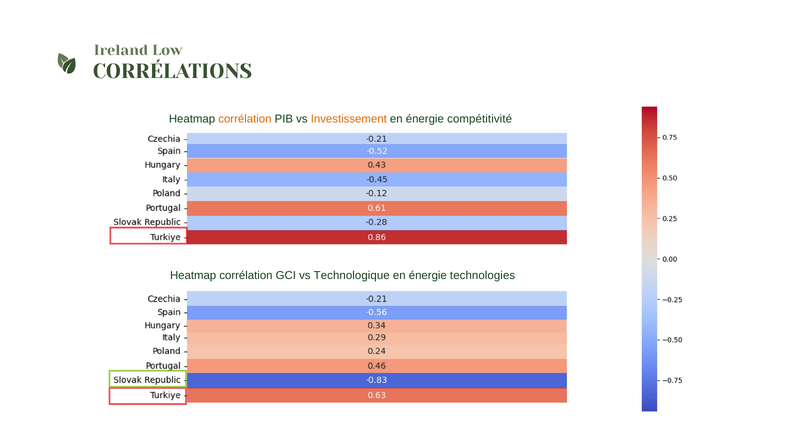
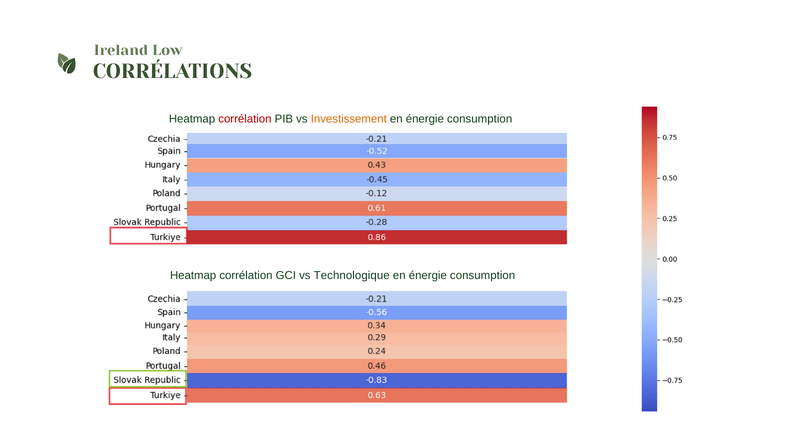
corrélation at (245, 119) colour: orange -> red
compétitivité at (480, 119): compétitivité -> consumption
technologies at (483, 276): technologies -> consumption
